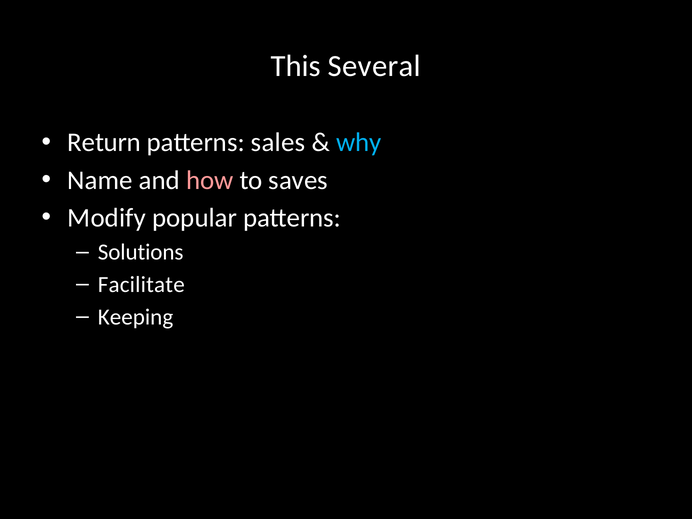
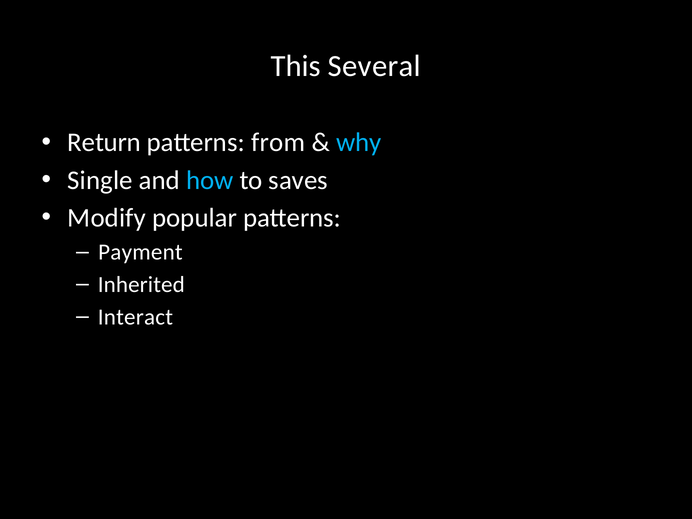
sales: sales -> from
Name: Name -> Single
how colour: pink -> light blue
Solutions: Solutions -> Payment
Facilitate: Facilitate -> Inherited
Keeping: Keeping -> Interact
